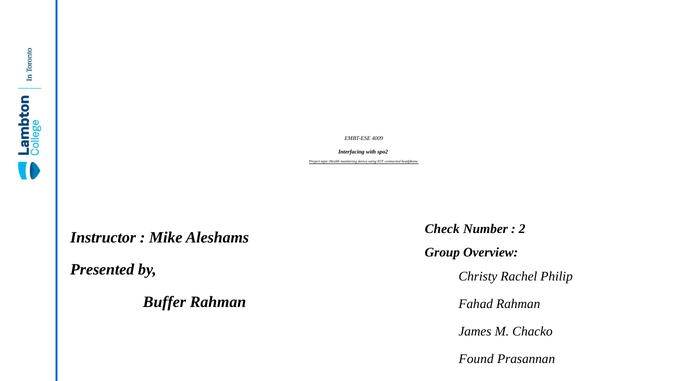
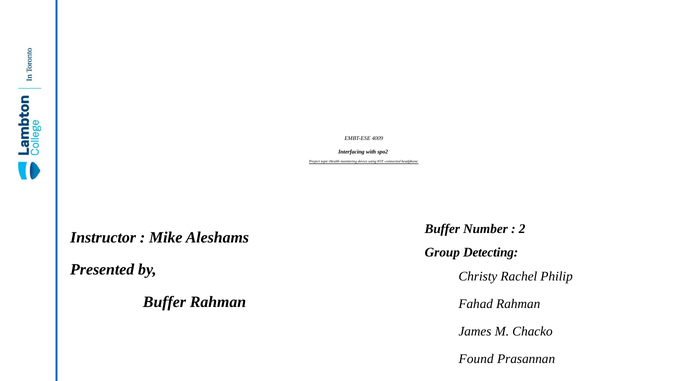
Check at (442, 229): Check -> Buffer
Overview: Overview -> Detecting
